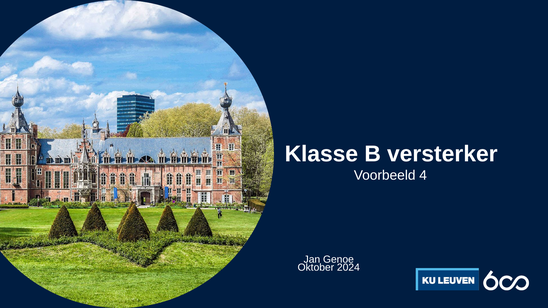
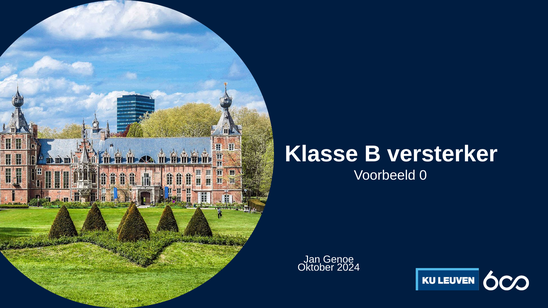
4: 4 -> 0
